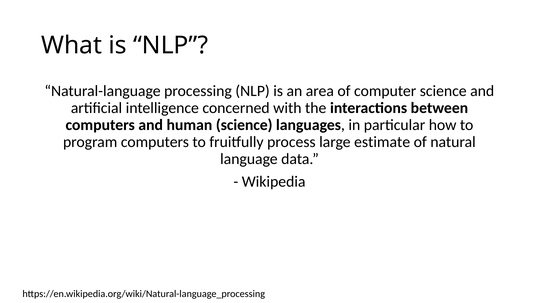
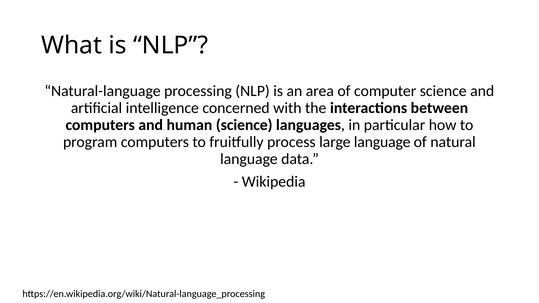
large estimate: estimate -> language
